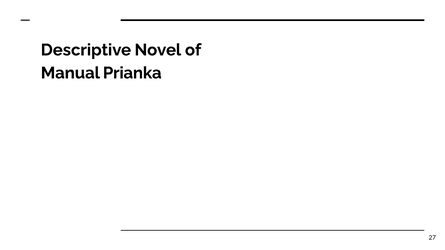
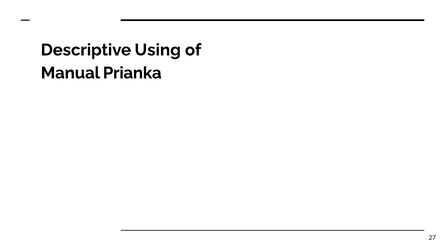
Novel: Novel -> Using
